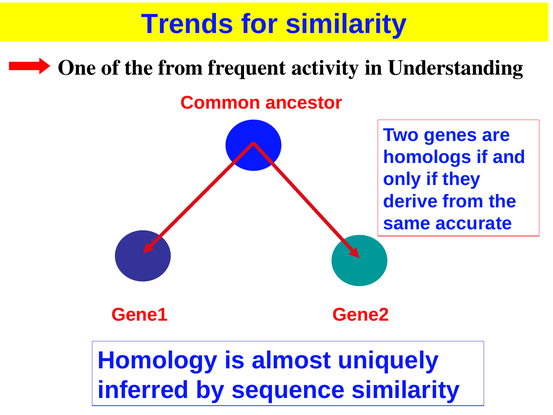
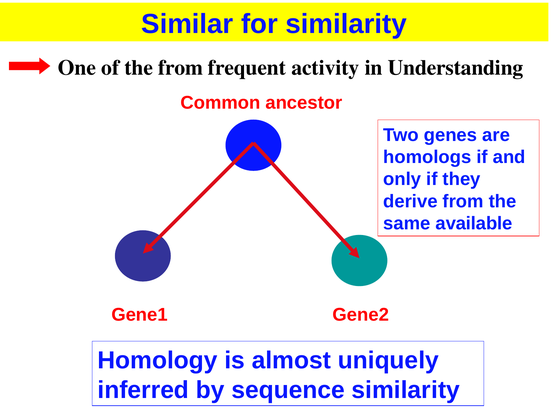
Trends: Trends -> Similar
accurate: accurate -> available
